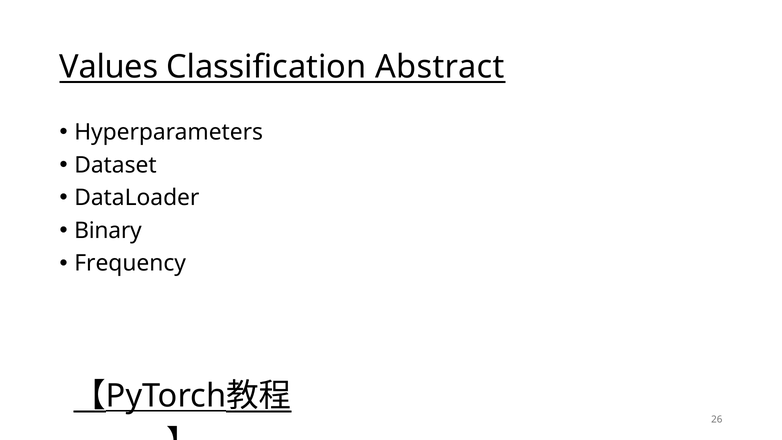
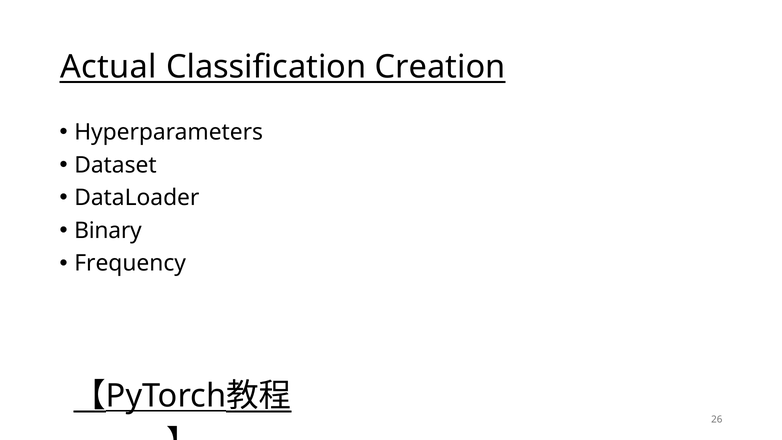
Values: Values -> Actual
Abstract: Abstract -> Creation
